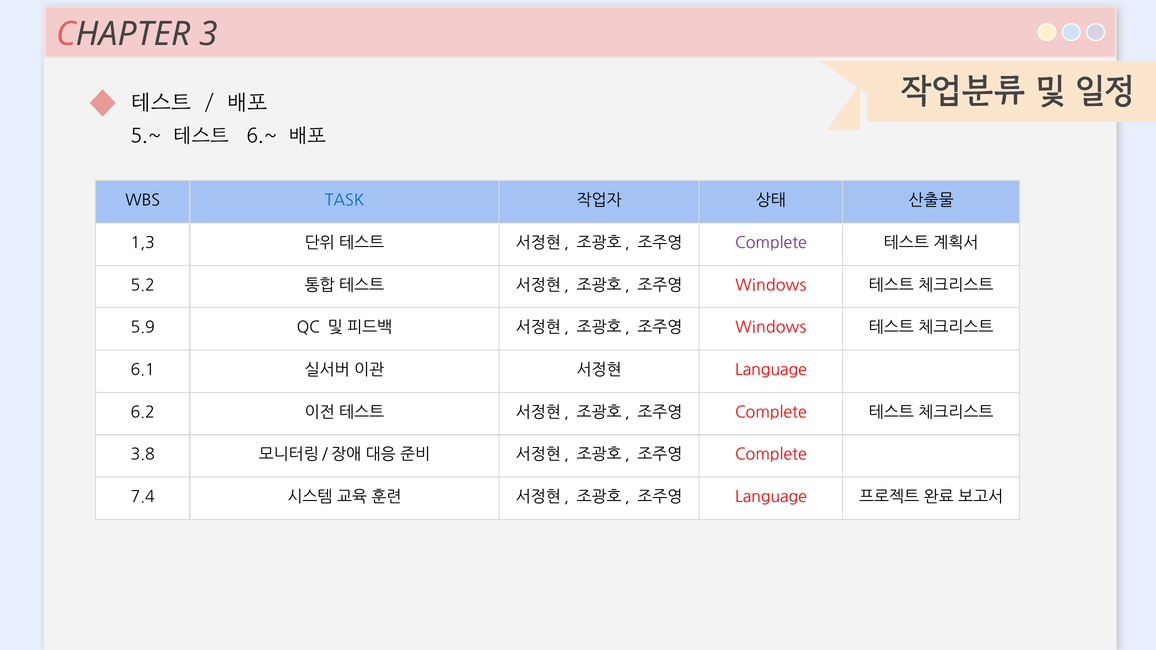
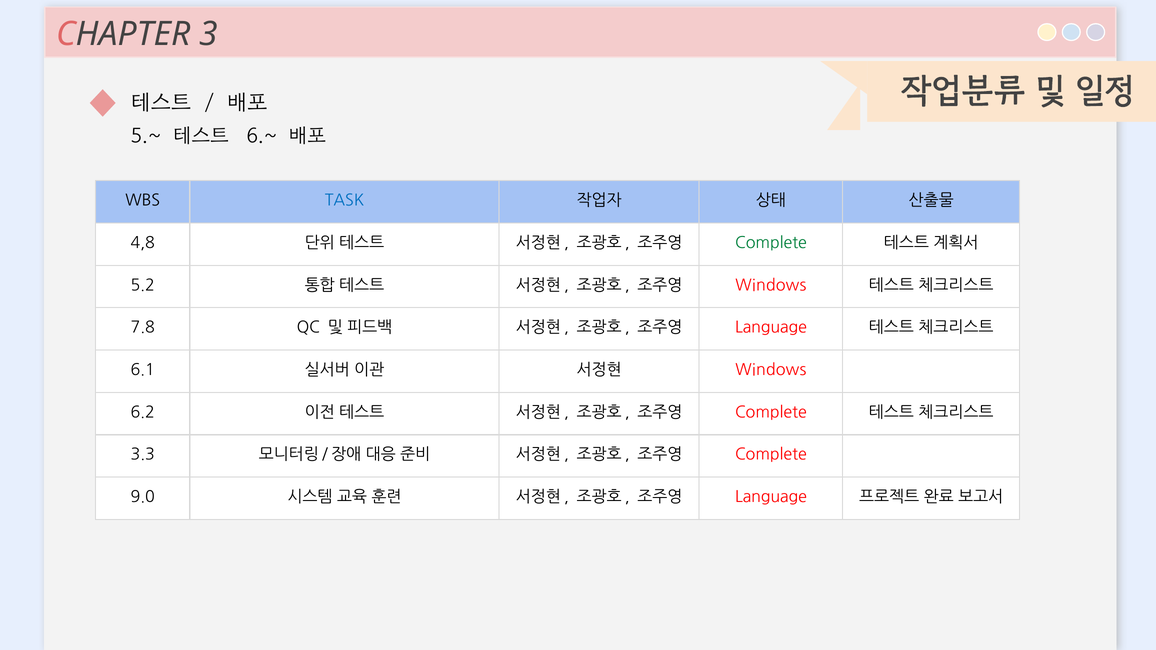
1,3: 1,3 -> 4,8
Complete at (771, 243) colour: purple -> green
5.9: 5.9 -> 7.8
Windows at (771, 328): Windows -> Language
Language at (771, 370): Language -> Windows
3.8: 3.8 -> 3.3
7.4: 7.4 -> 9.0
